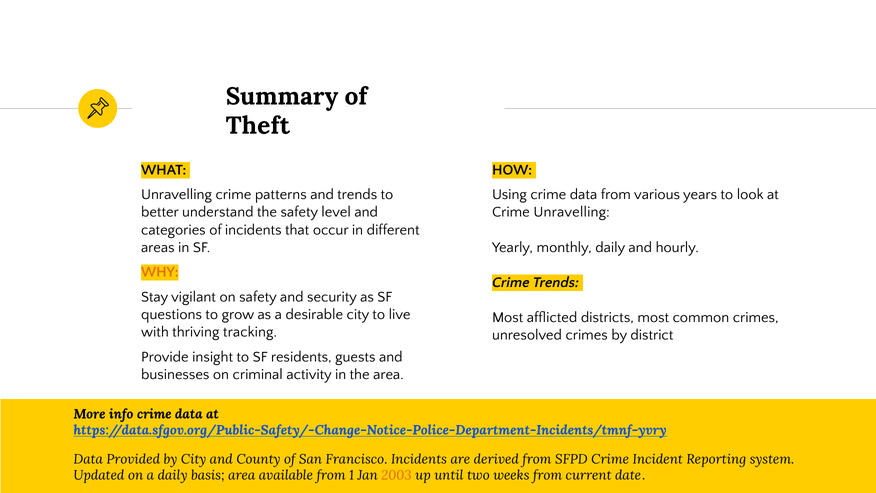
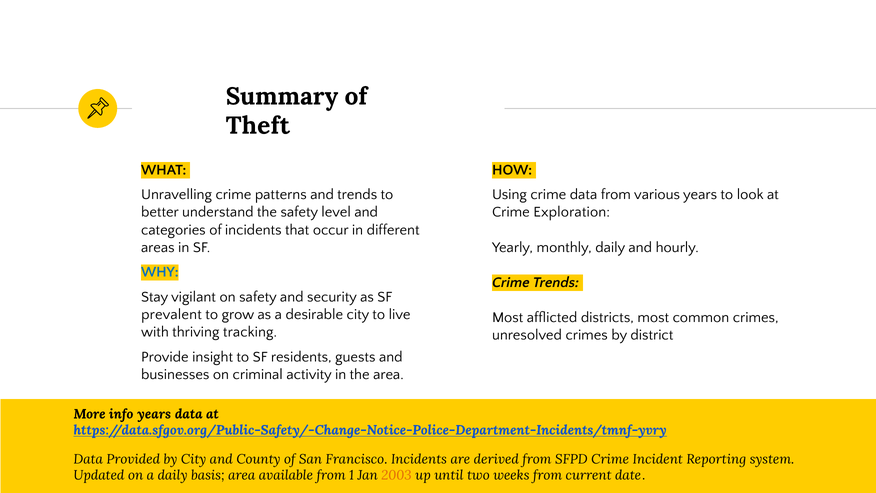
Crime Unravelling: Unravelling -> Exploration
WHY colour: orange -> blue
questions: questions -> prevalent
info crime: crime -> years
